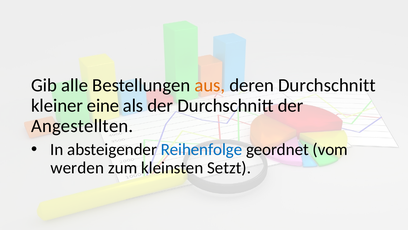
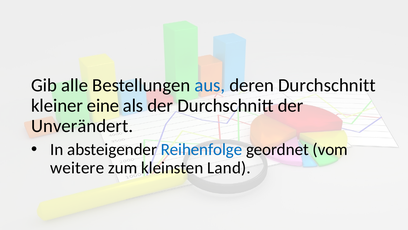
aus colour: orange -> blue
Angestellten: Angestellten -> Unverändert
werden: werden -> weitere
Setzt: Setzt -> Land
